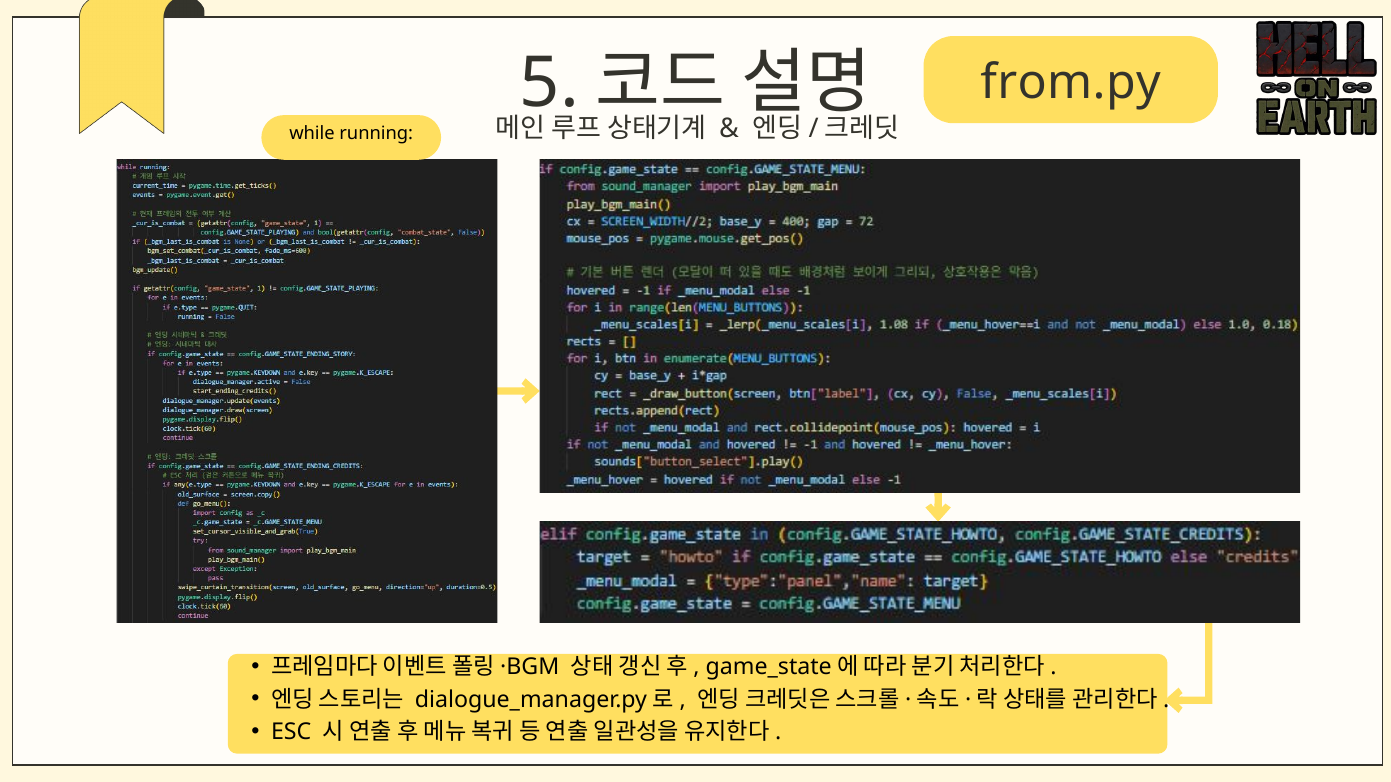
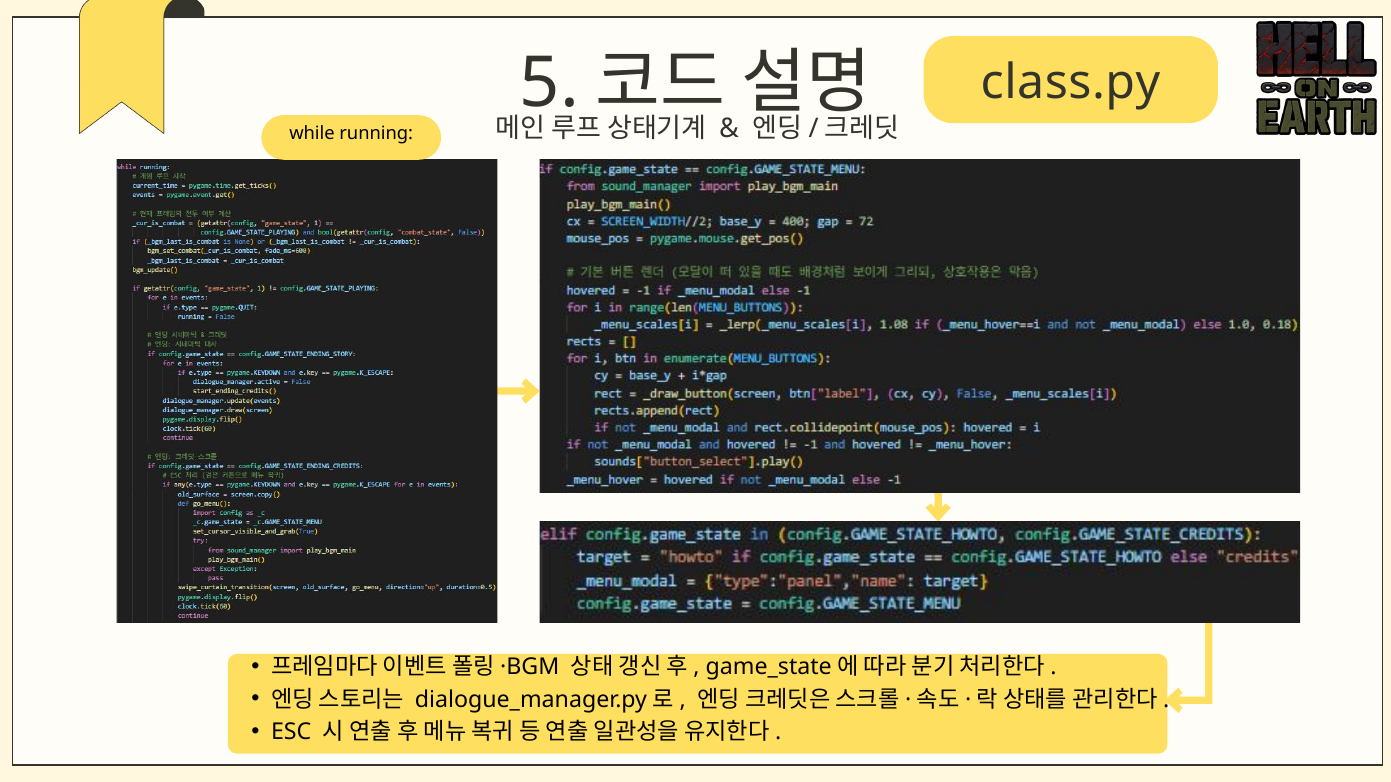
from.py: from.py -> class.py
